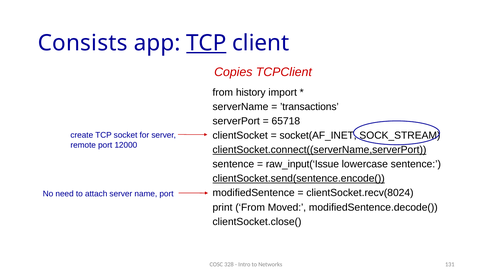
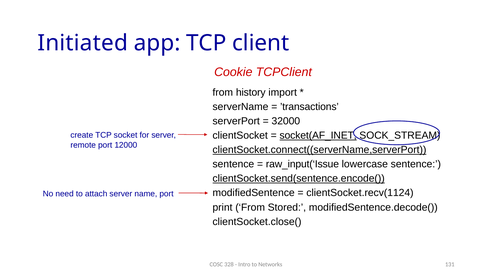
Consists: Consists -> Initiated
TCP at (206, 43) underline: present -> none
Copies: Copies -> Cookie
65718: 65718 -> 32000
socket(AF_INET underline: none -> present
clientSocket.recv(8024: clientSocket.recv(8024 -> clientSocket.recv(1124
Moved: Moved -> Stored
